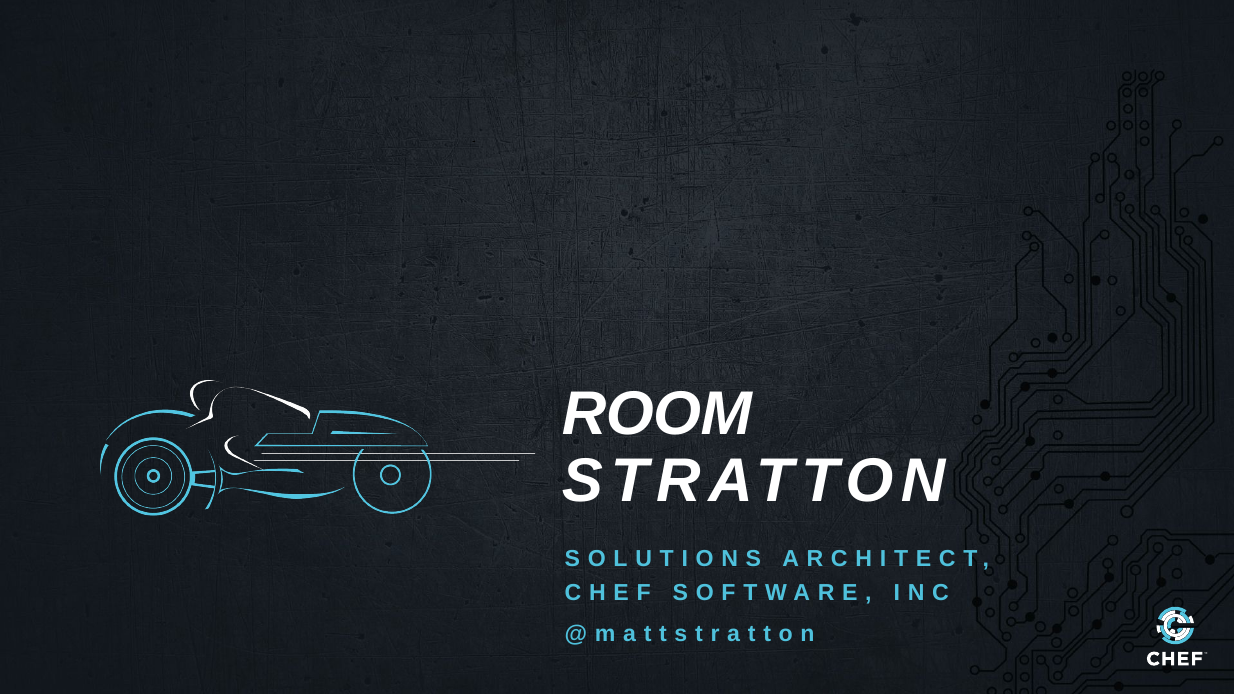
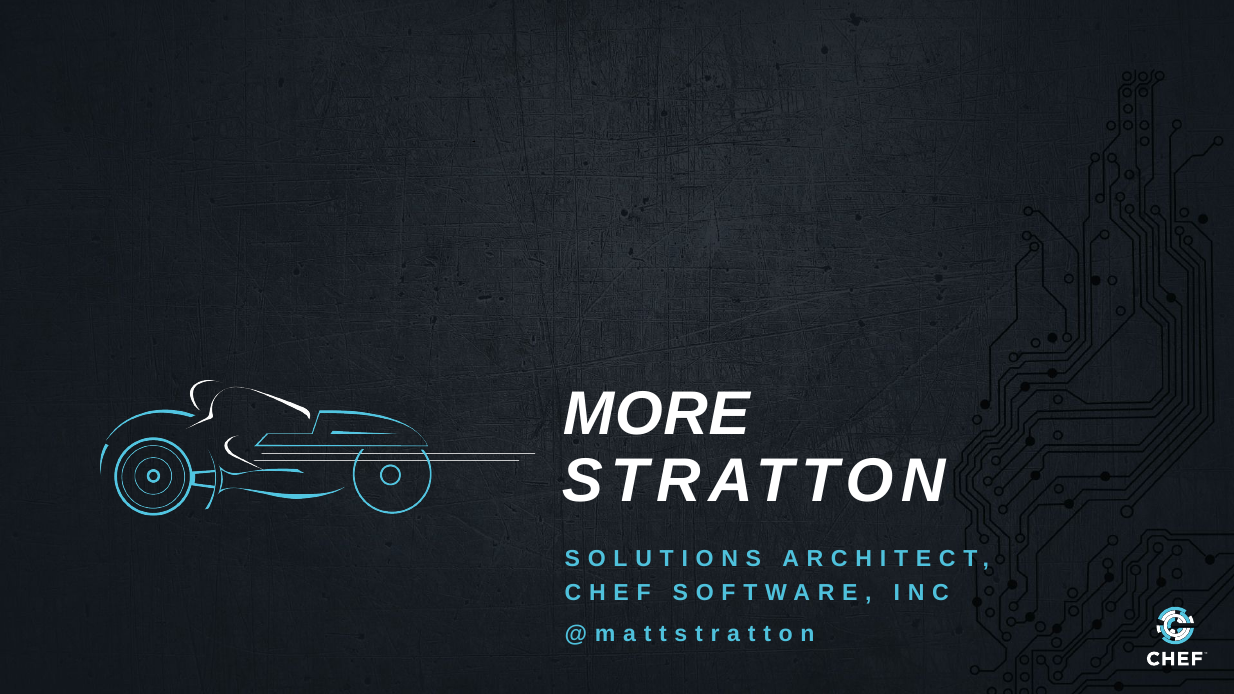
ROOM: ROOM -> MORE
